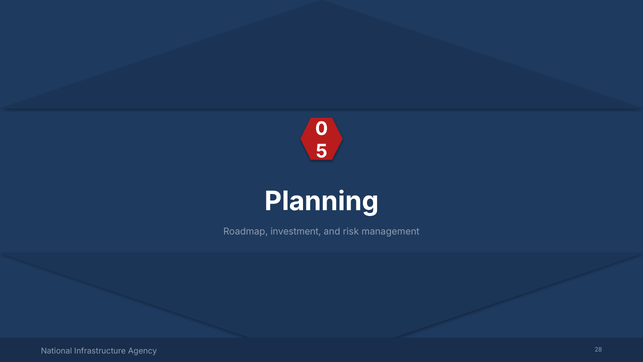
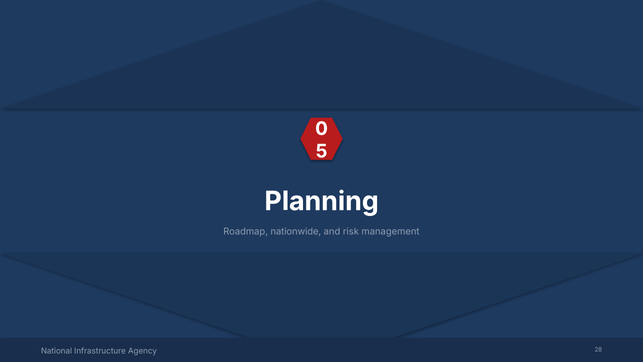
investment: investment -> nationwide
